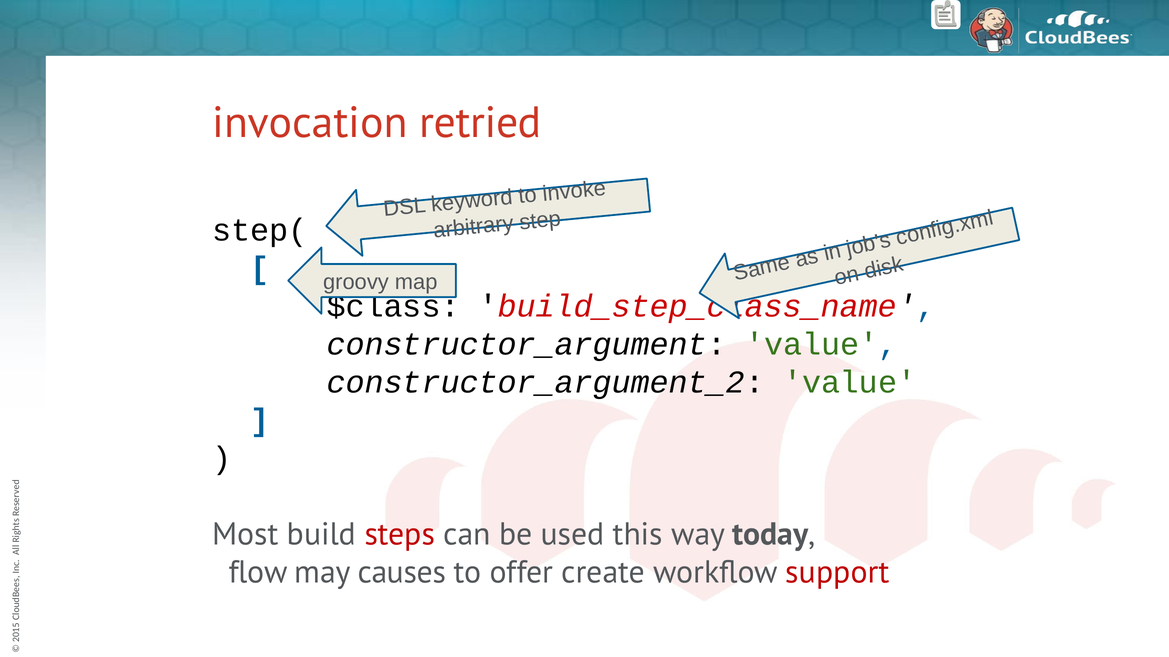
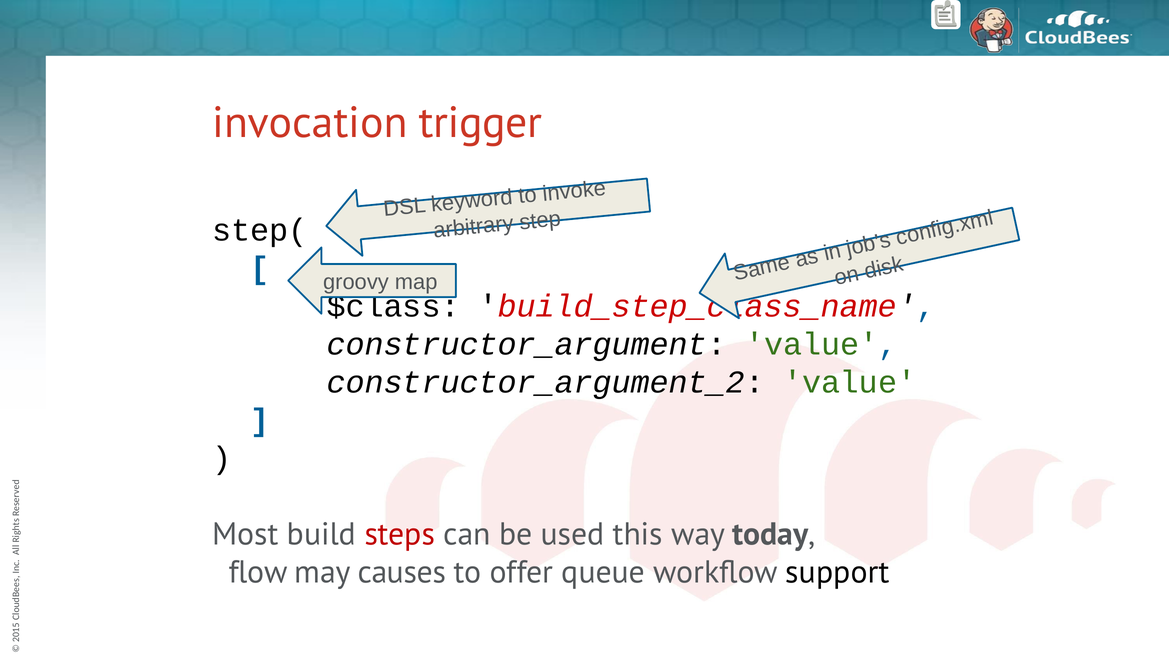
retried: retried -> trigger
create: create -> queue
support colour: red -> black
